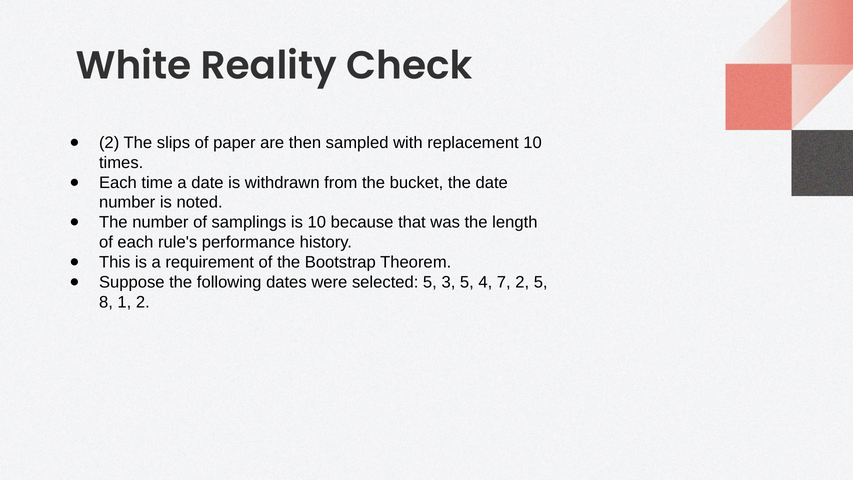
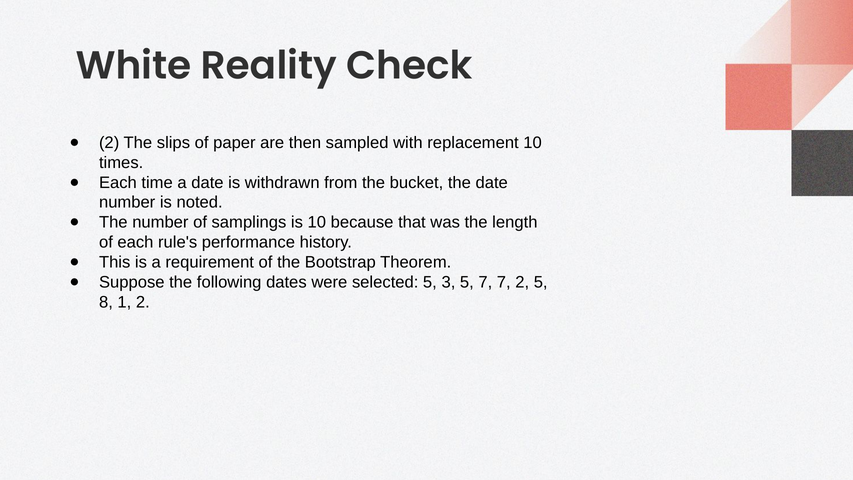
5 4: 4 -> 7
